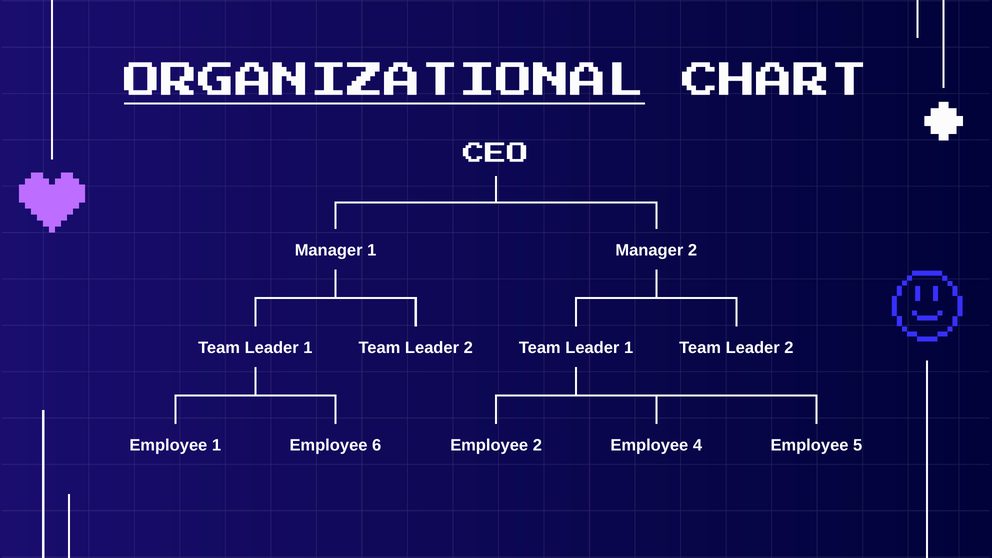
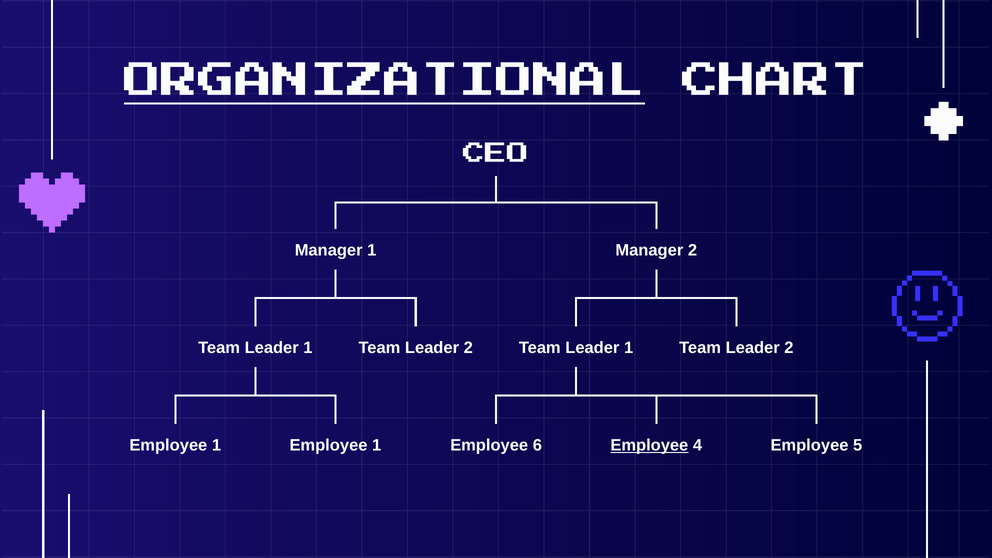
6 at (377, 445): 6 -> 1
Employee 2: 2 -> 6
Employee at (649, 445) underline: none -> present
